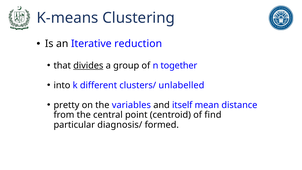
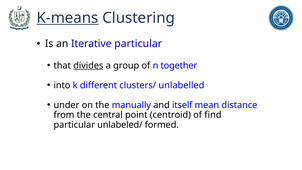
K-means underline: none -> present
Iterative reduction: reduction -> particular
pretty: pretty -> under
variables: variables -> manually
diagnosis/: diagnosis/ -> unlabeled/
